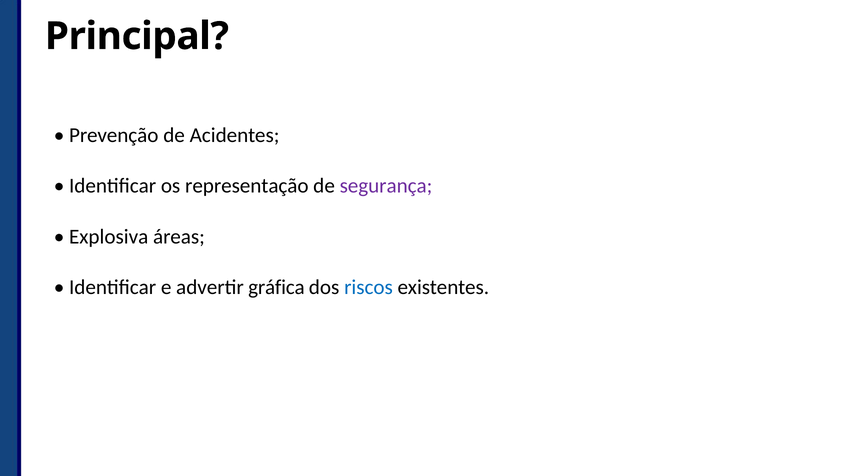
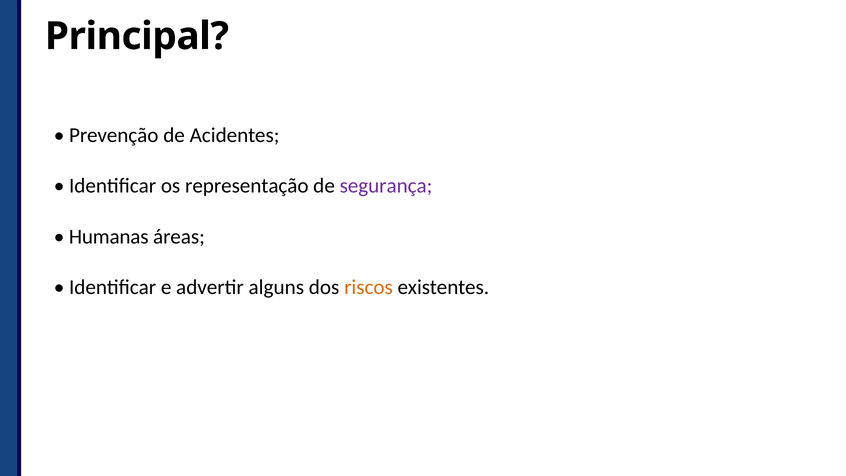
Explosiva: Explosiva -> Humanas
gráfica: gráfica -> alguns
riscos colour: blue -> orange
